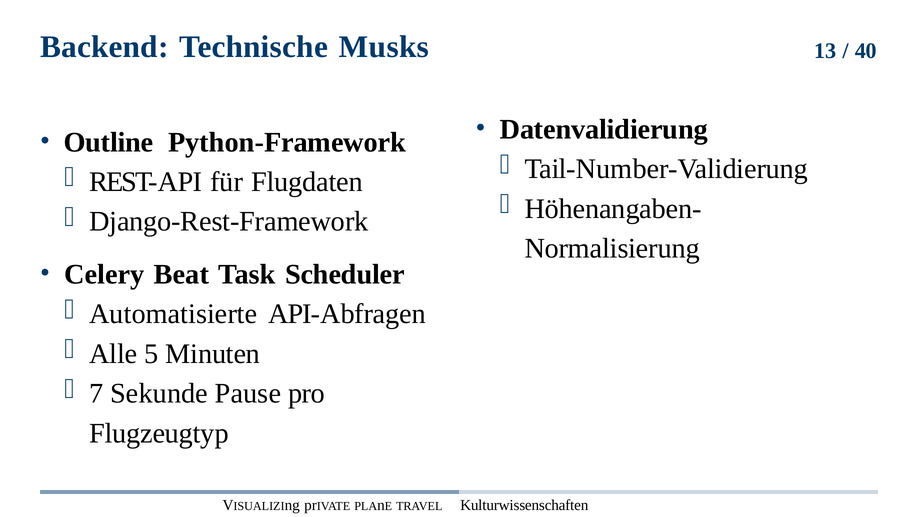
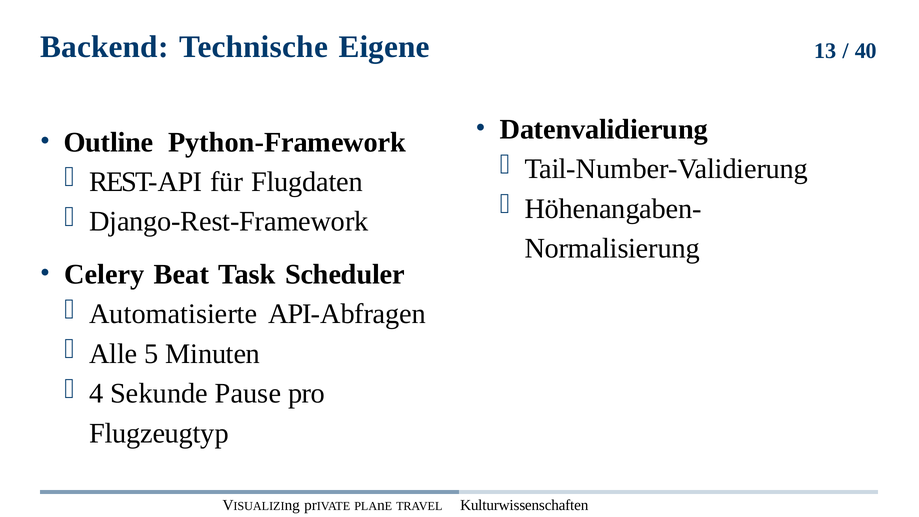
Musks: Musks -> Eigene
7: 7 -> 4
